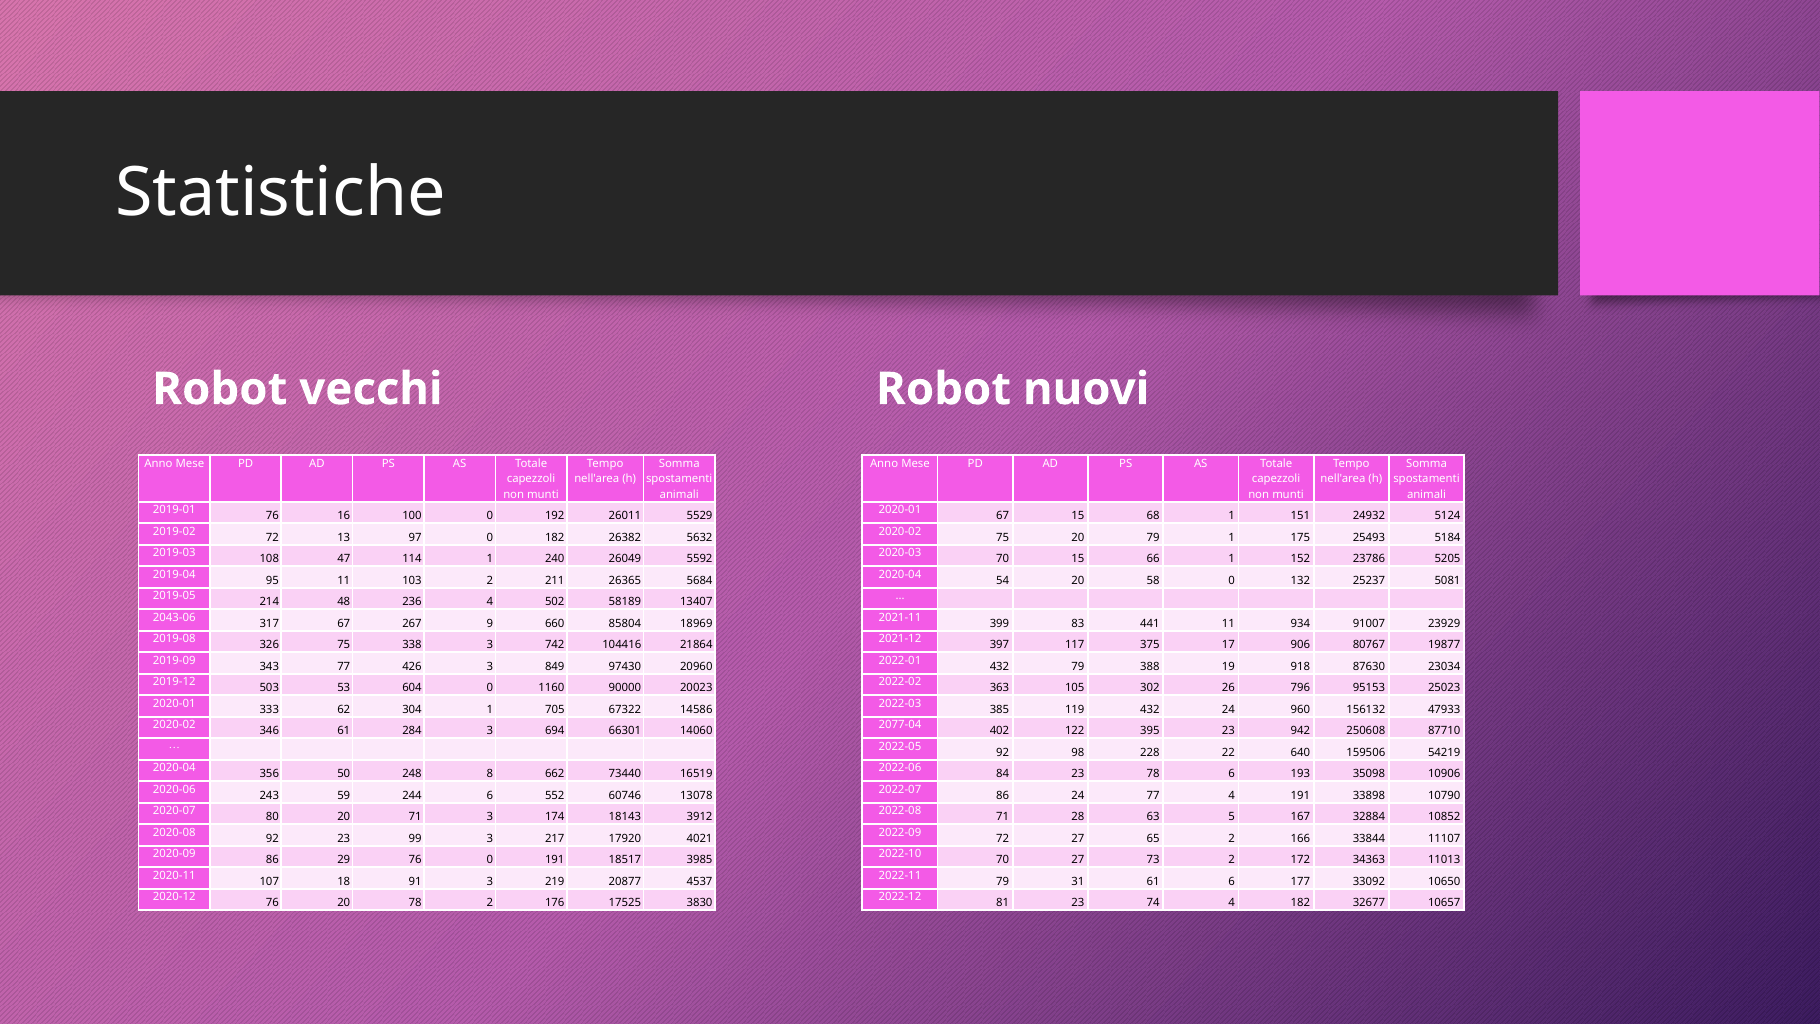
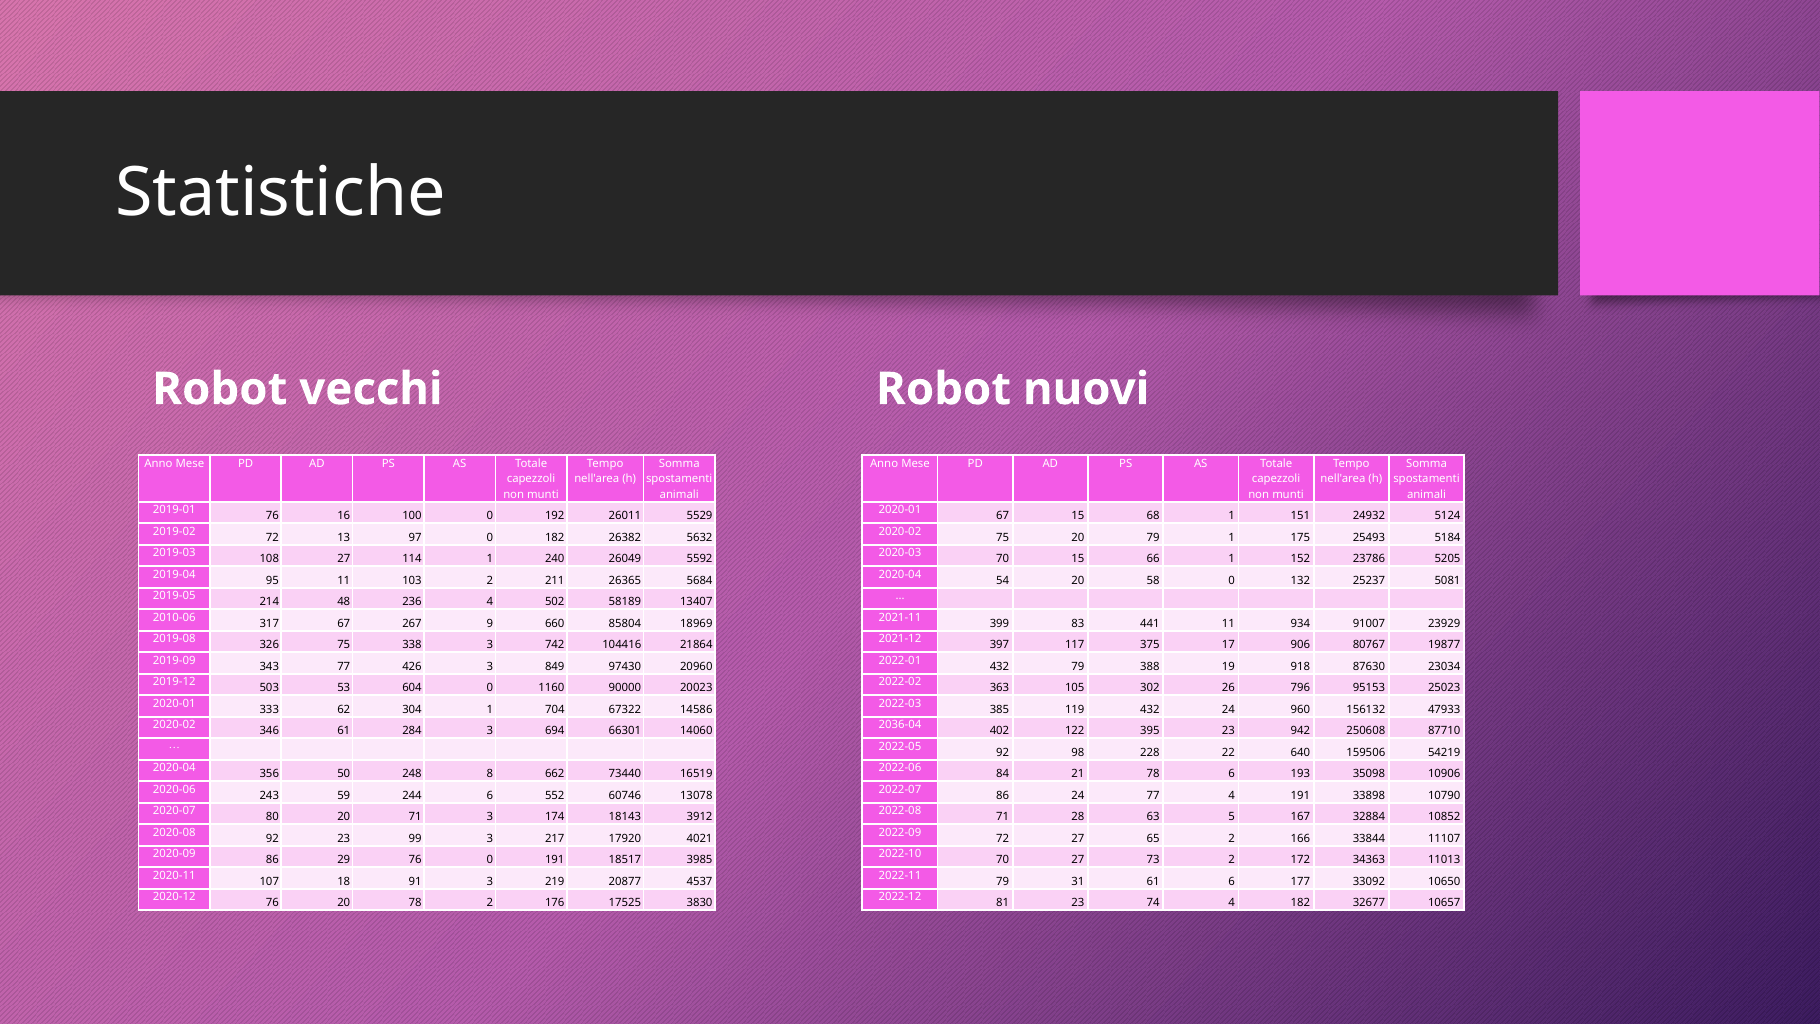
108 47: 47 -> 27
2043-06: 2043-06 -> 2010-06
705: 705 -> 704
2077-04: 2077-04 -> 2036-04
84 23: 23 -> 21
